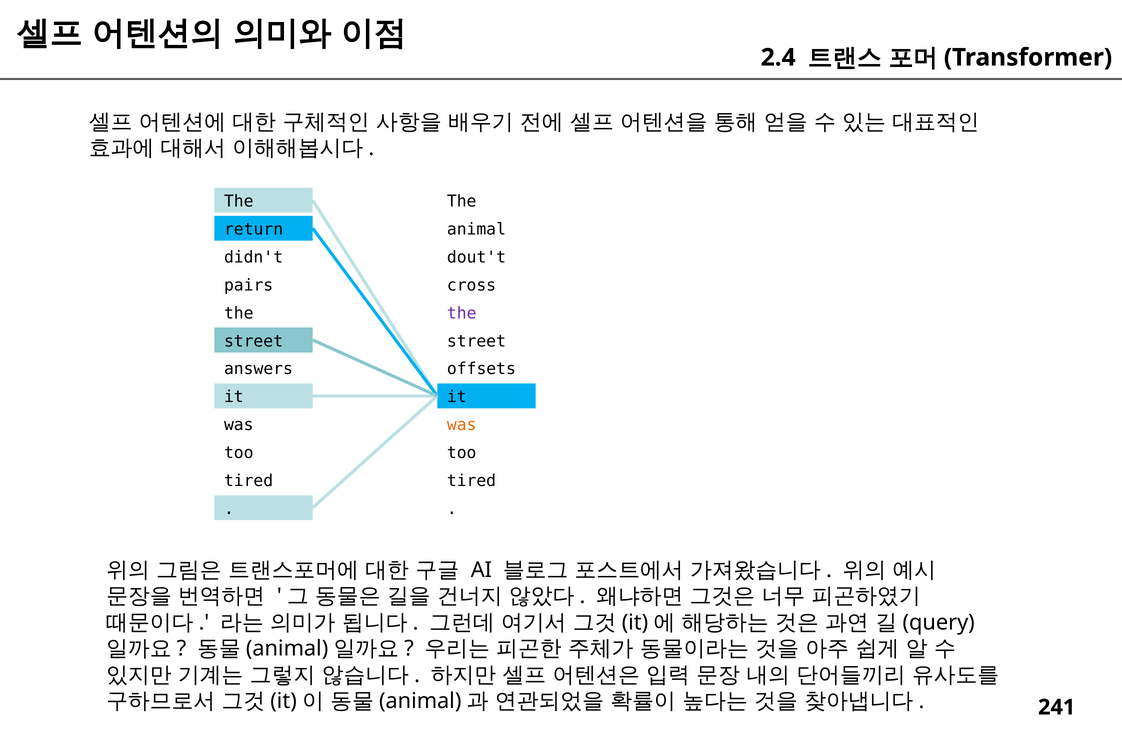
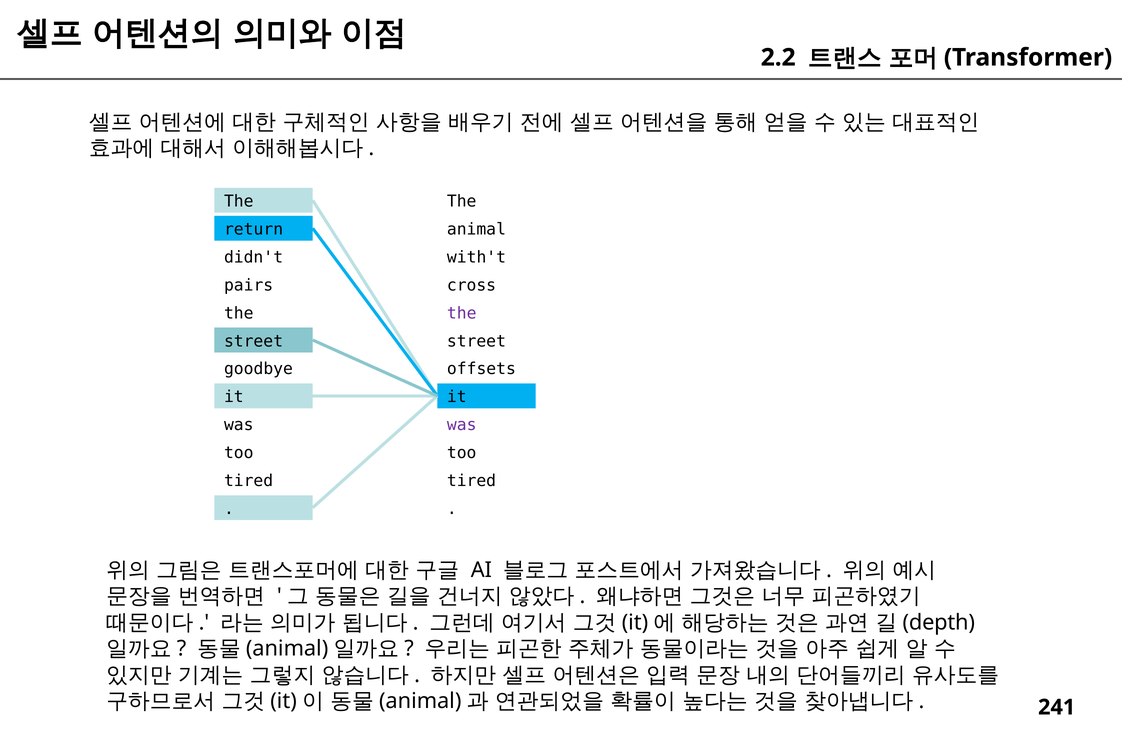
2.4: 2.4 -> 2.2
dout't: dout't -> with't
answers: answers -> goodbye
was at (462, 425) colour: orange -> purple
query: query -> depth
